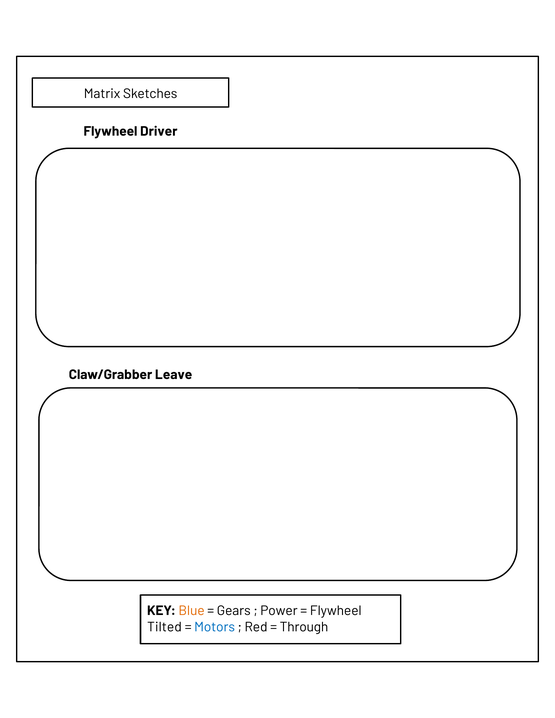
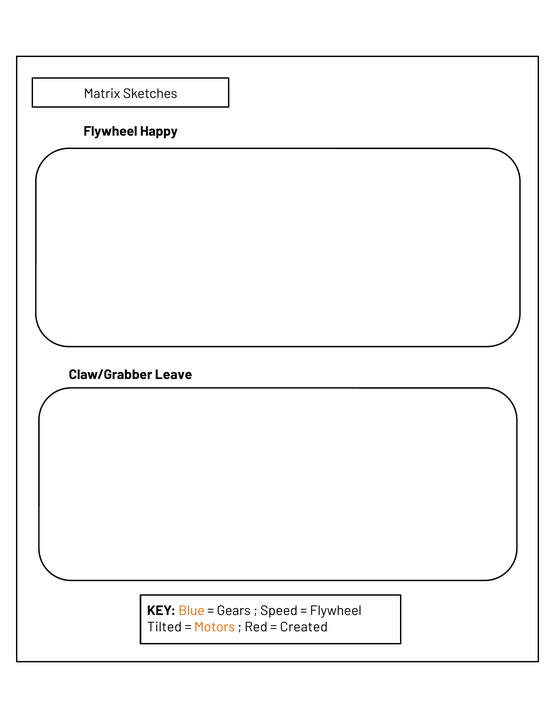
Driver: Driver -> Happy
Power: Power -> Speed
Motors colour: blue -> orange
Through: Through -> Created
